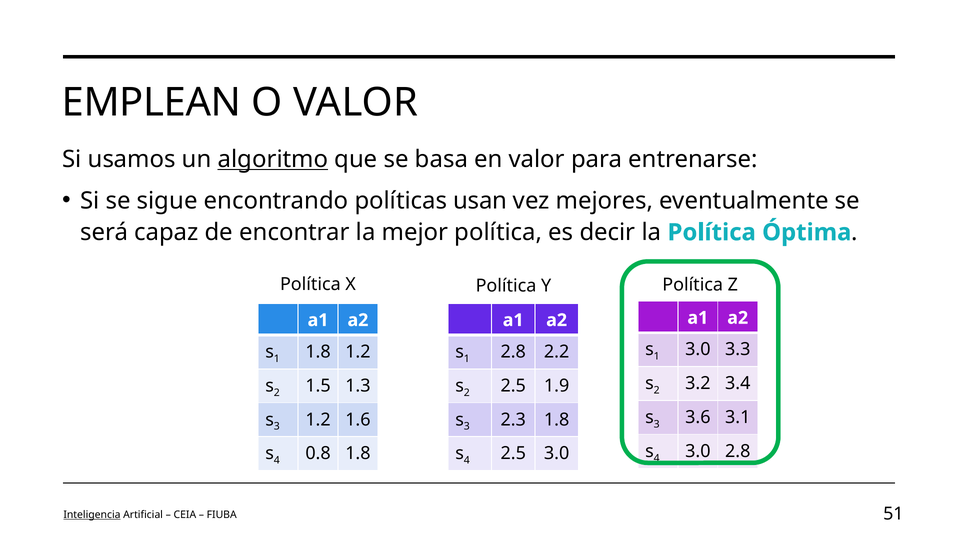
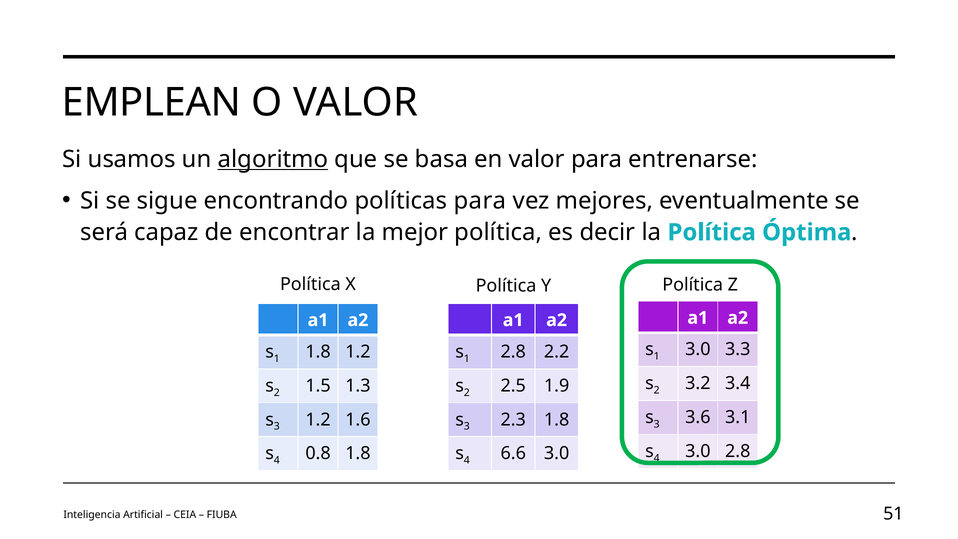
políticas usan: usan -> para
2.5 at (513, 453): 2.5 -> 6.6
Inteligencia underline: present -> none
